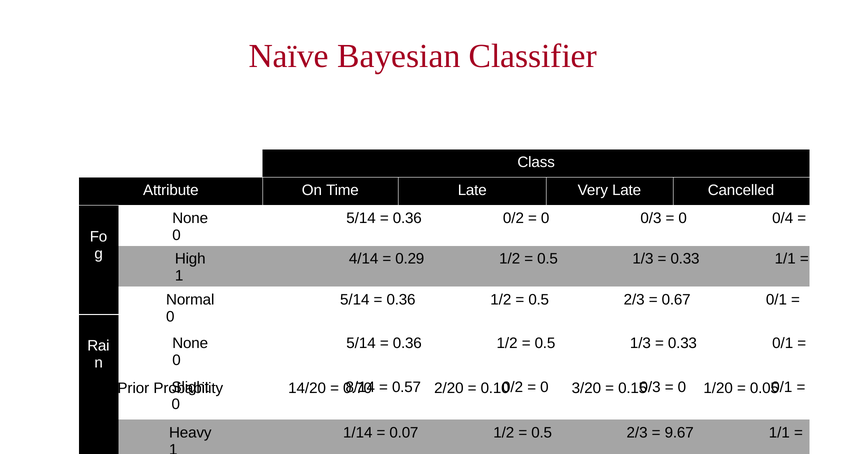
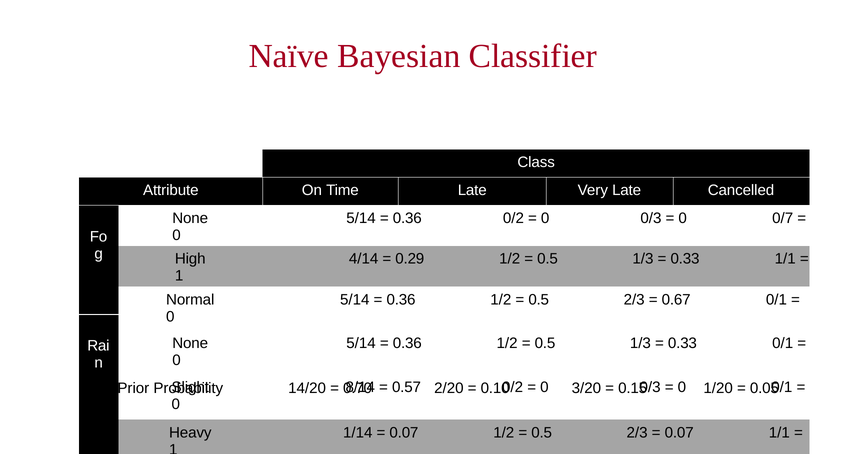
0/4: 0/4 -> 0/7
9.67 at (679, 433): 9.67 -> 0.07
